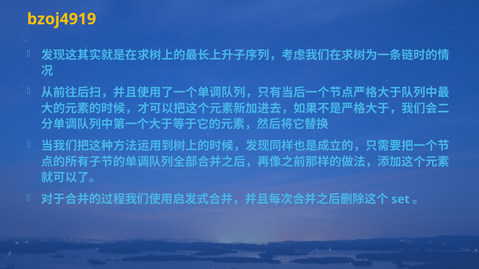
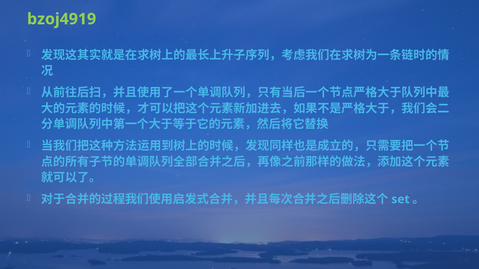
bzoj4919 colour: yellow -> light green
